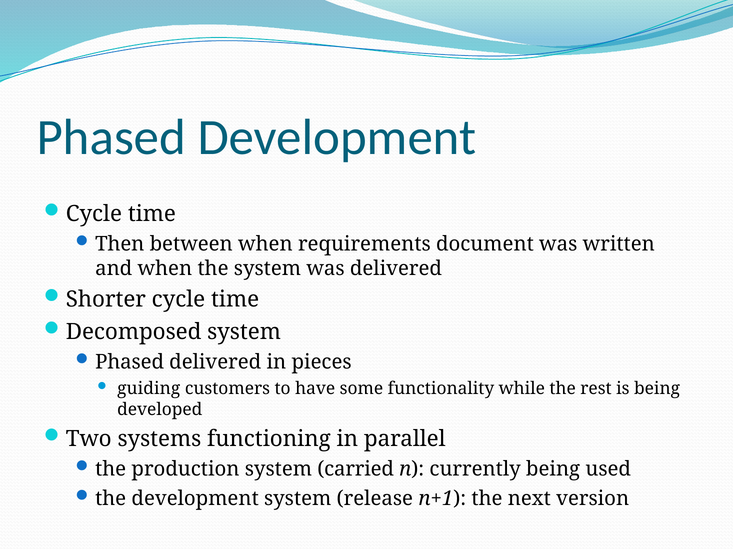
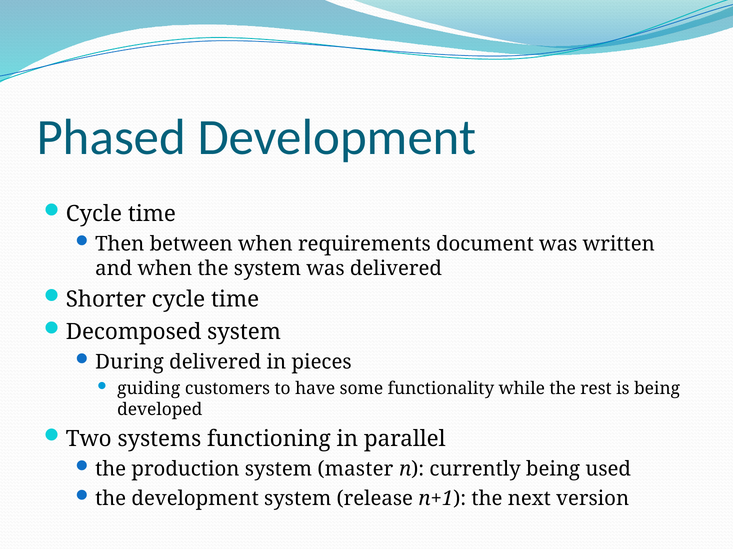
Phased at (130, 363): Phased -> During
carried: carried -> master
